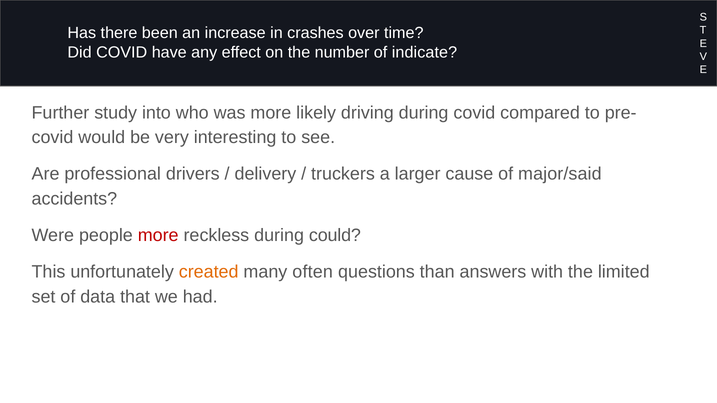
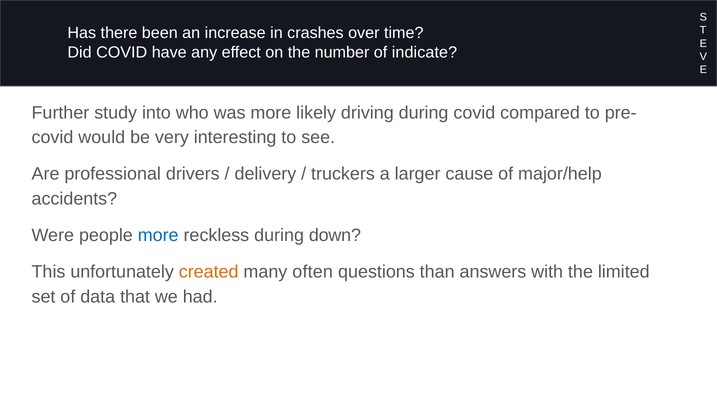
major/said: major/said -> major/help
more at (158, 236) colour: red -> blue
could: could -> down
